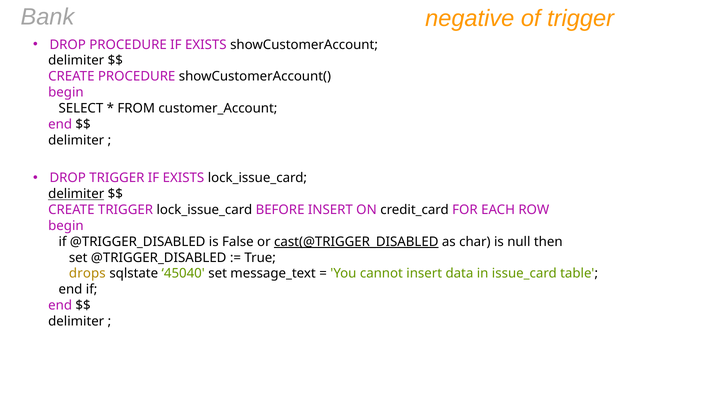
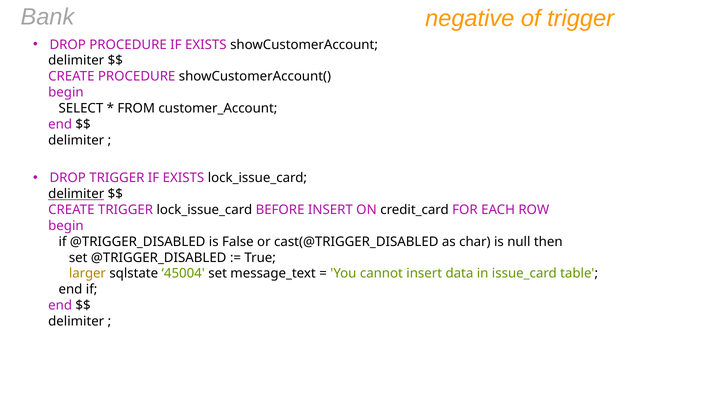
cast(@TRIGGER_DISABLED underline: present -> none
drops: drops -> larger
45040: 45040 -> 45004
